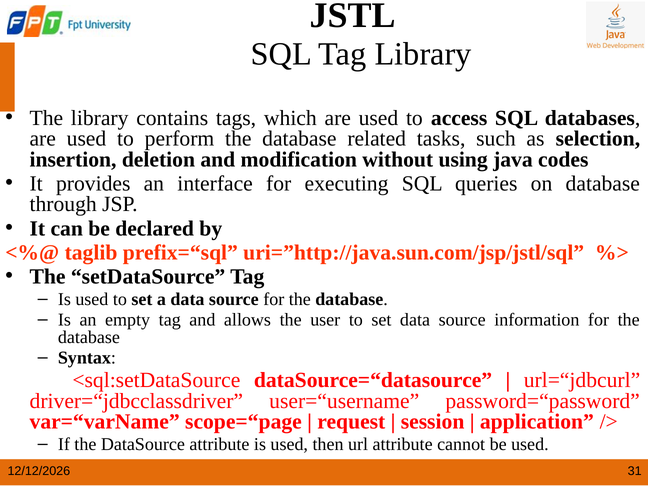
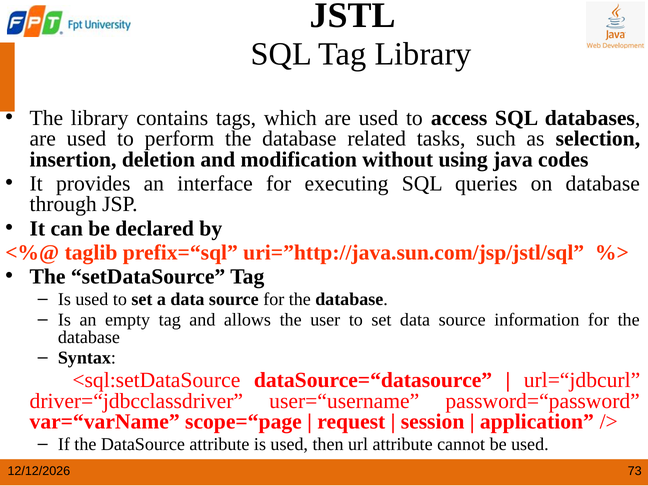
31: 31 -> 73
